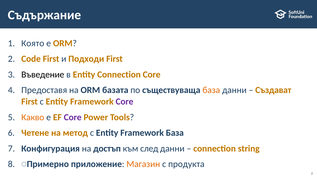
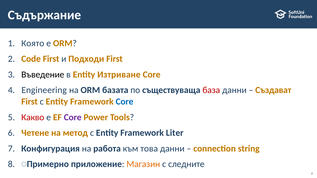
Entity Connection: Connection -> Изтриване
Предоставя: Предоставя -> Engineering
база at (211, 90) colour: orange -> red
Core at (125, 102) colour: purple -> blue
Какво colour: orange -> red
Framework База: База -> Liter
достъп: достъп -> работа
след: след -> това
продукта: продукта -> следните
